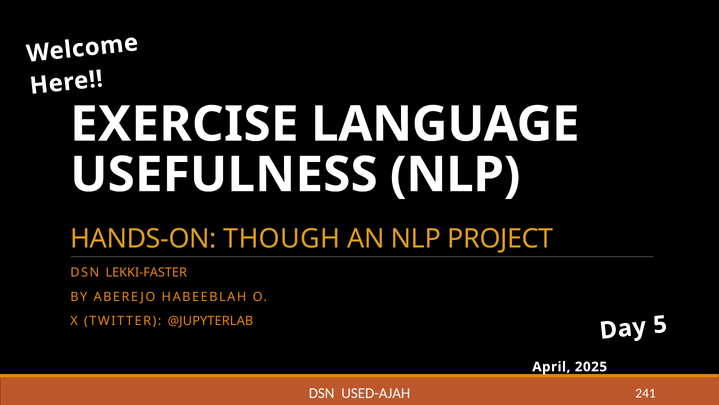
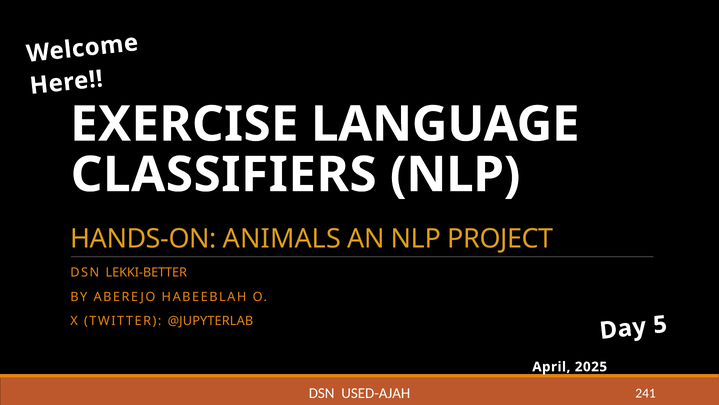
USEFULNESS: USEFULNESS -> CLASSIFIERS
THOUGH: THOUGH -> ANIMALS
LEKKI-FASTER: LEKKI-FASTER -> LEKKI-BETTER
